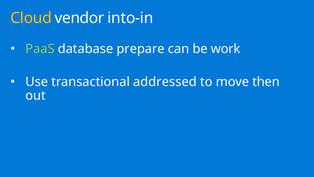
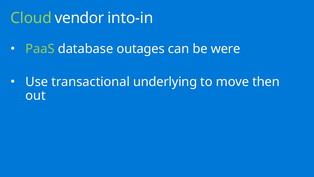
Cloud colour: yellow -> light green
prepare: prepare -> outages
work: work -> were
addressed: addressed -> underlying
